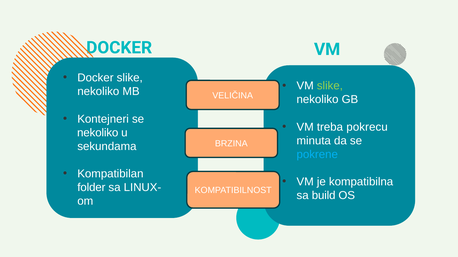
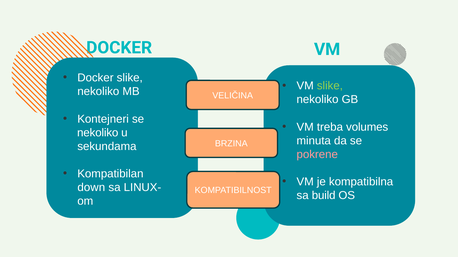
pokrecu: pokrecu -> volumes
pokrene colour: light blue -> pink
folder: folder -> down
